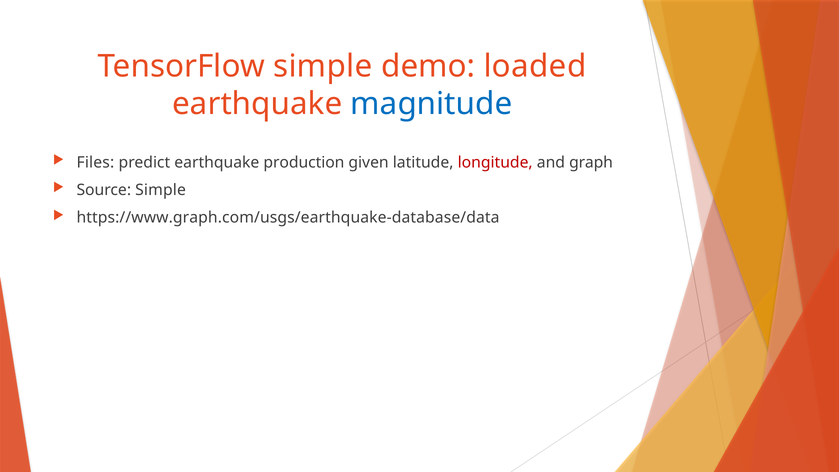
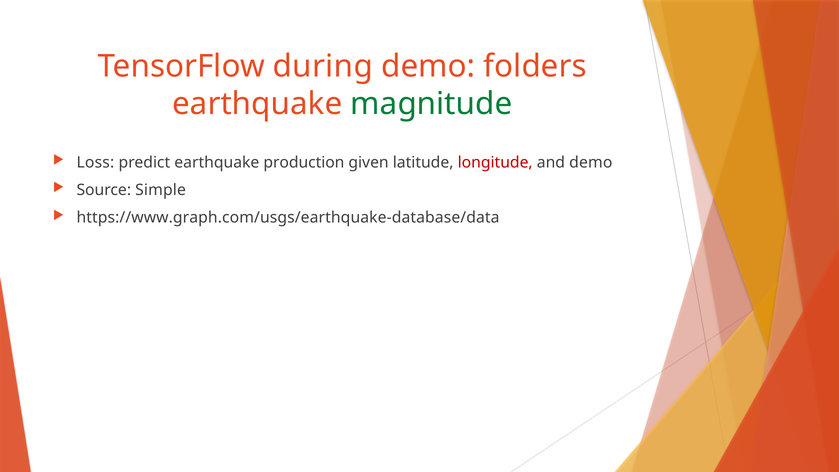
TensorFlow simple: simple -> during
loaded: loaded -> folders
magnitude colour: blue -> green
Files: Files -> Loss
and graph: graph -> demo
